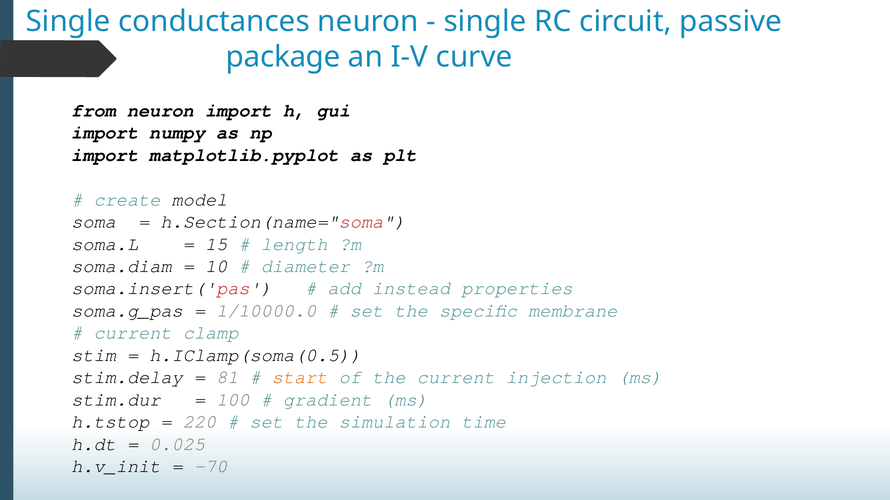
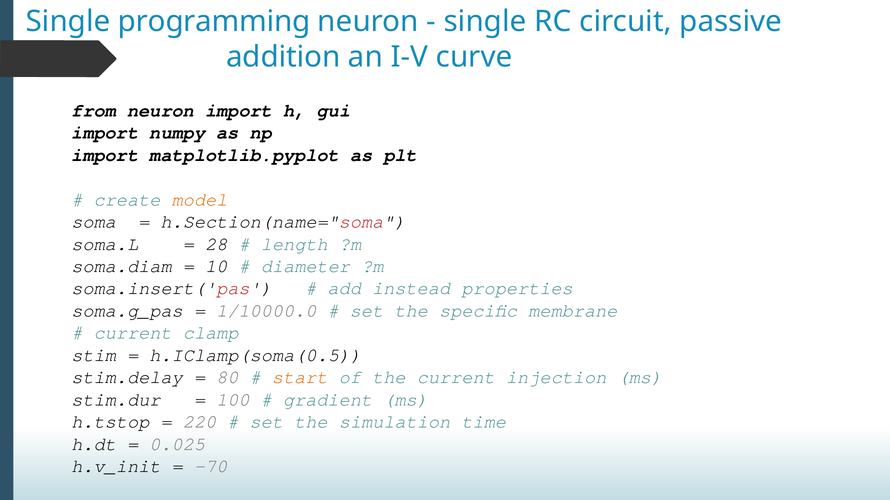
conductances: conductances -> programming
package: package -> addition
model colour: black -> orange
15: 15 -> 28
81: 81 -> 80
